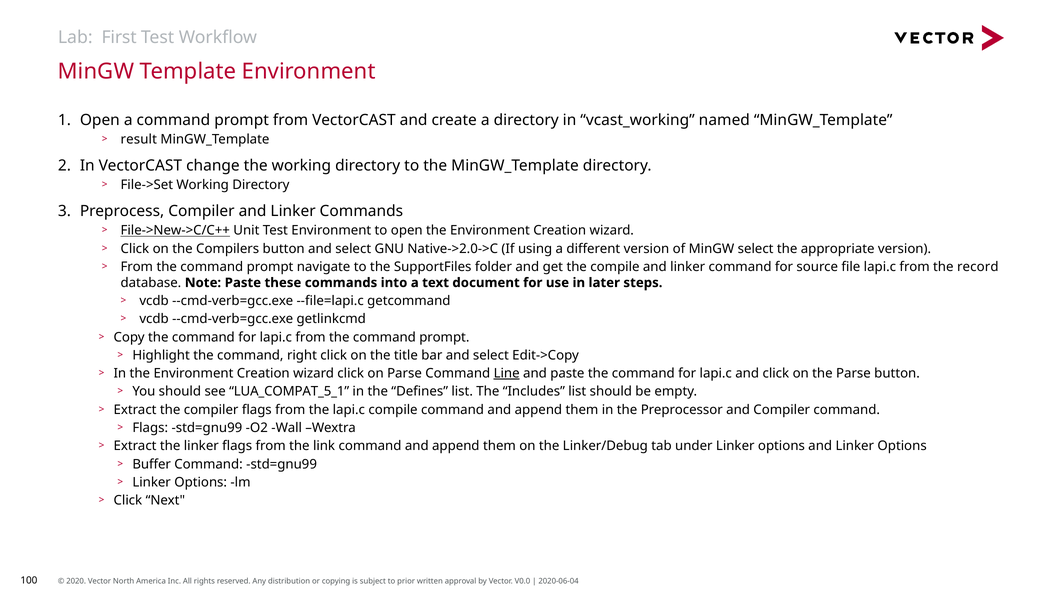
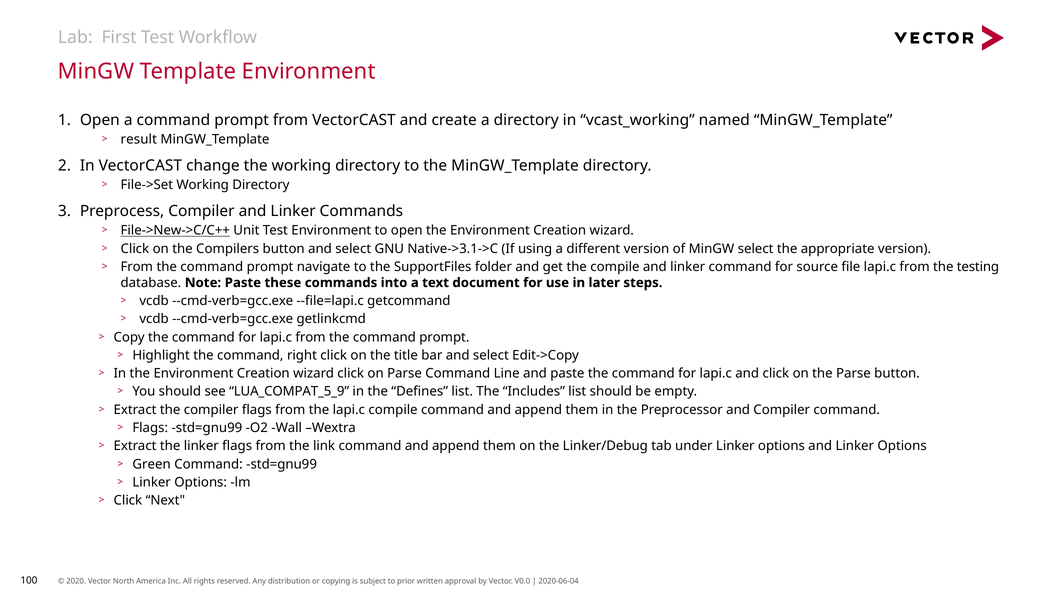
Native->2.0->C: Native->2.0->C -> Native->3.1->C
record: record -> testing
Line underline: present -> none
LUA_COMPAT_5_1: LUA_COMPAT_5_1 -> LUA_COMPAT_5_9
Buffer: Buffer -> Green
